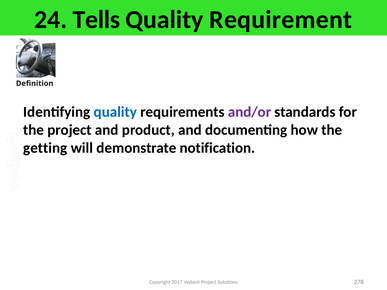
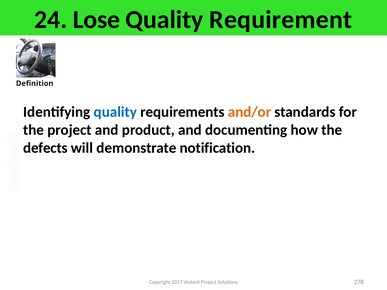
Tells: Tells -> Lose
and/or colour: purple -> orange
getting: getting -> defects
